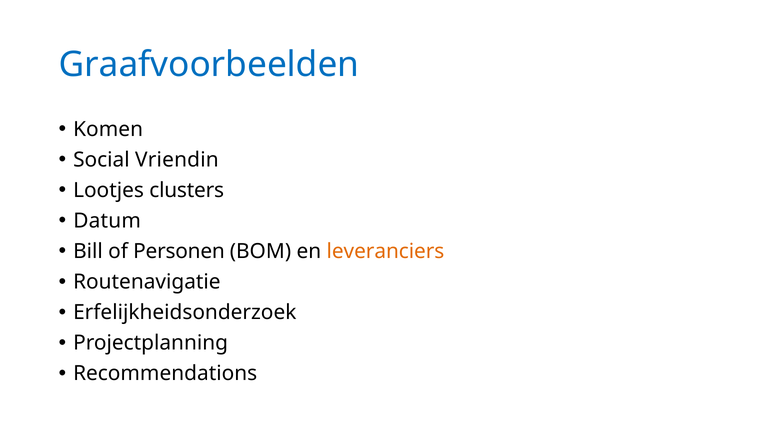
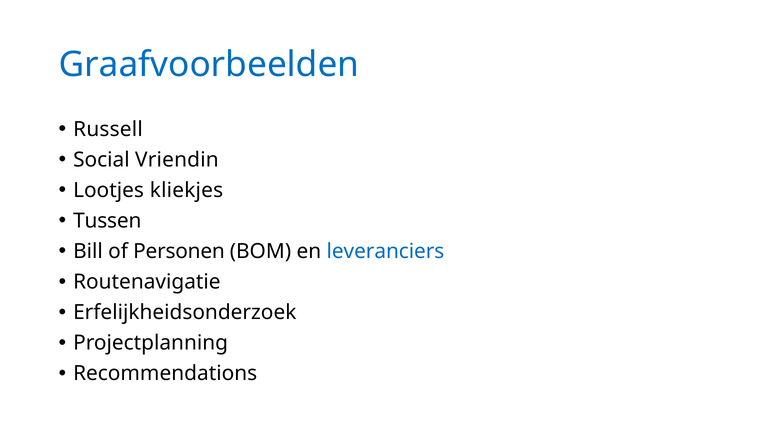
Komen: Komen -> Russell
clusters: clusters -> kliekjes
Datum: Datum -> Tussen
leveranciers colour: orange -> blue
